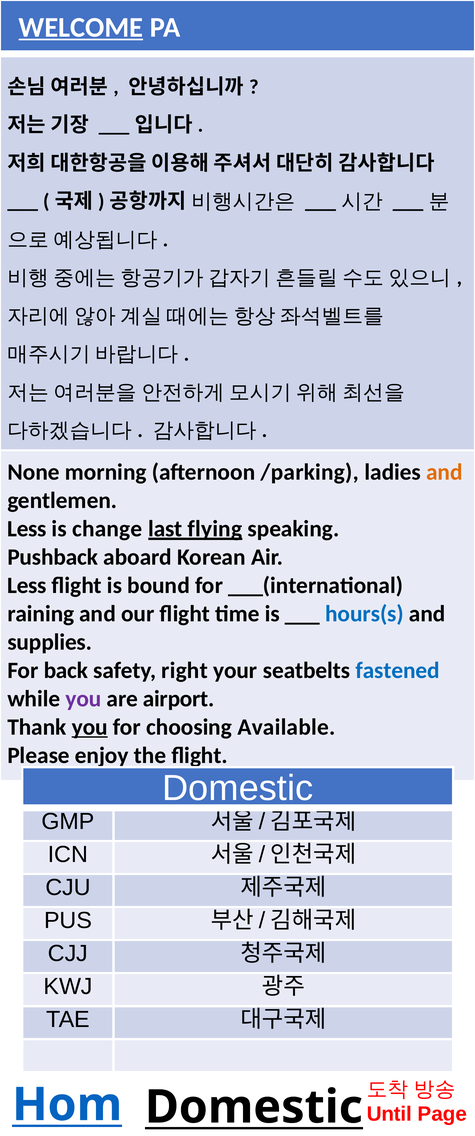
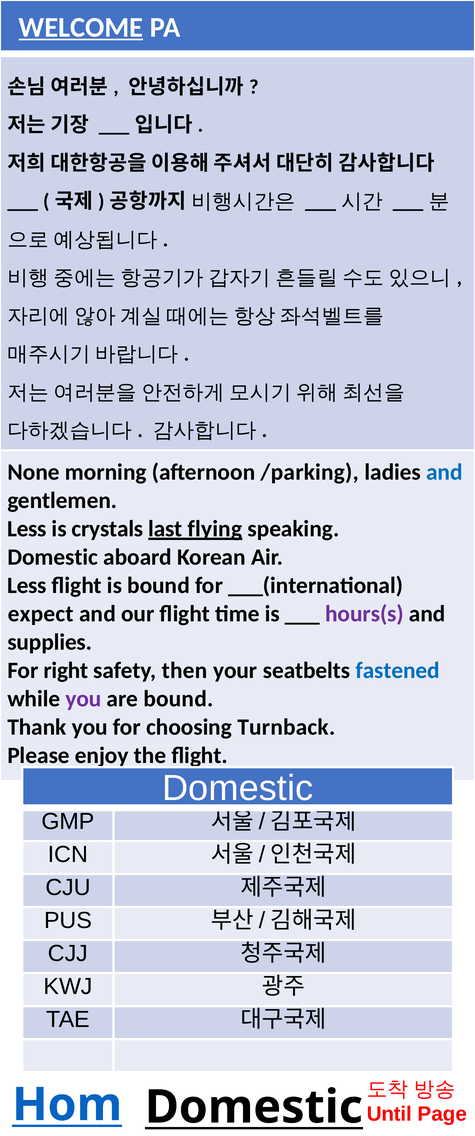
and at (444, 472) colour: orange -> blue
change: change -> crystals
Pushback at (53, 557): Pushback -> Domestic
raining: raining -> expect
hours(s colour: blue -> purple
back: back -> right
right: right -> then
are airport: airport -> bound
you at (90, 727) underline: present -> none
Available: Available -> Turnback
